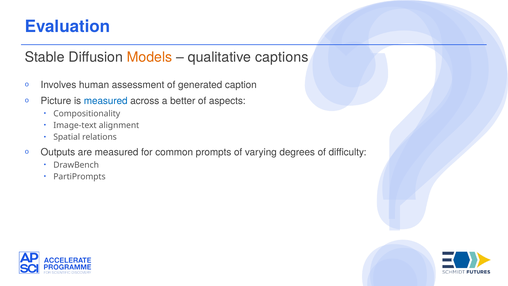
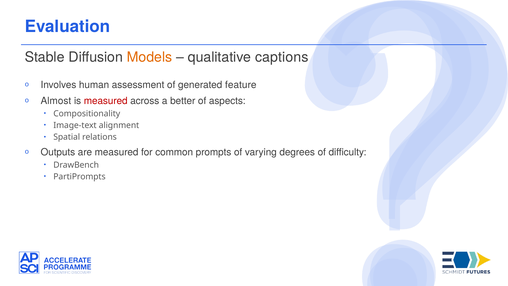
caption: caption -> feature
Picture: Picture -> Almost
measured at (106, 101) colour: blue -> red
